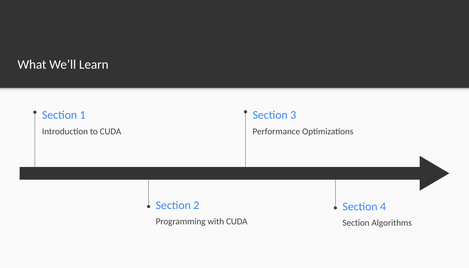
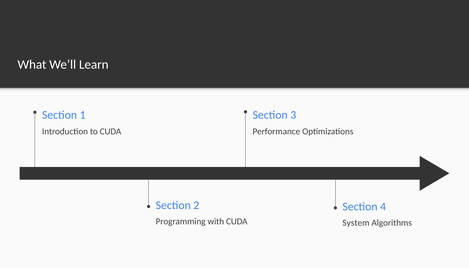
Section at (356, 223): Section -> System
